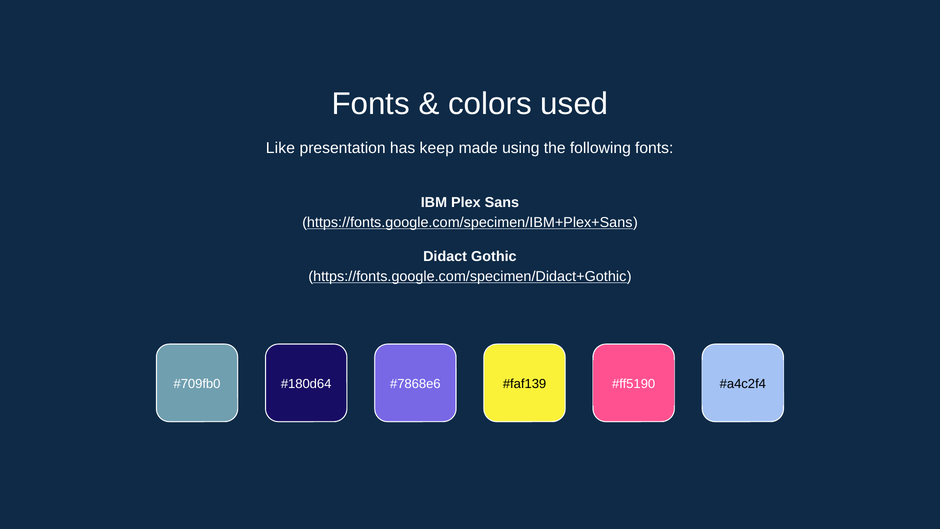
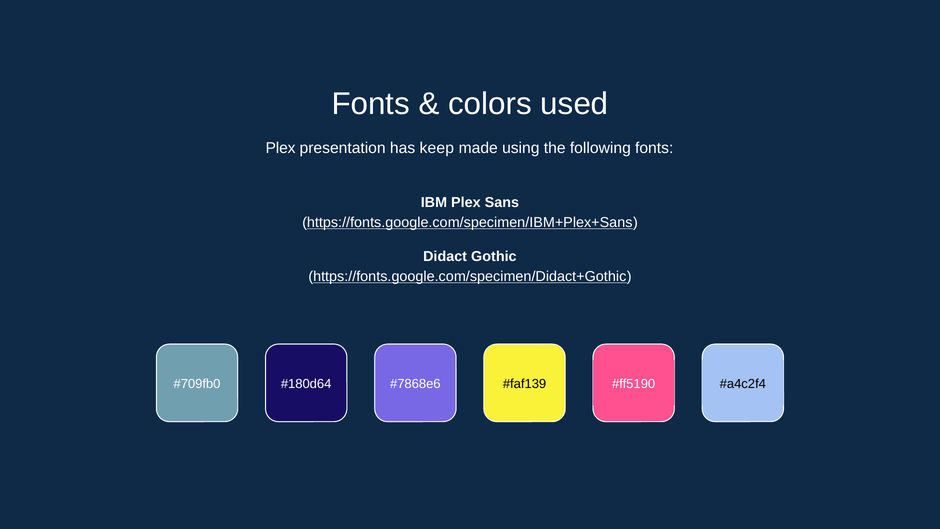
Like at (280, 148): Like -> Plex
